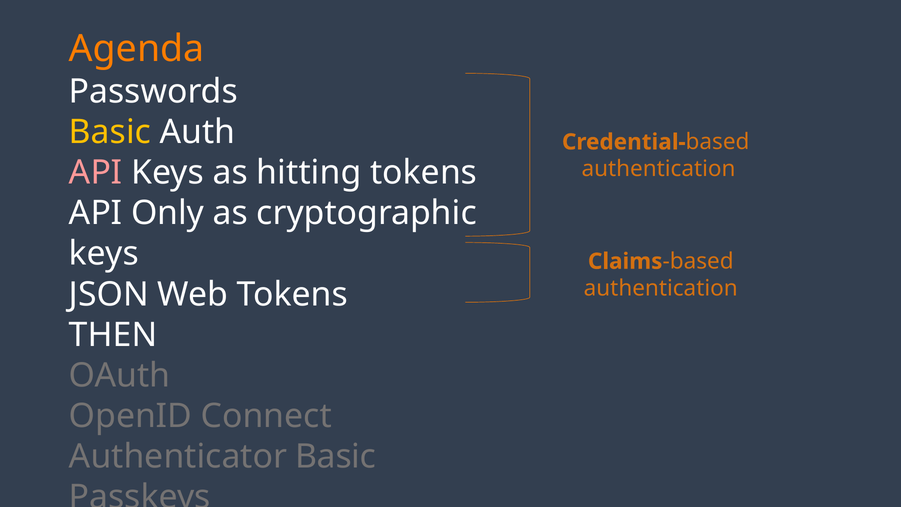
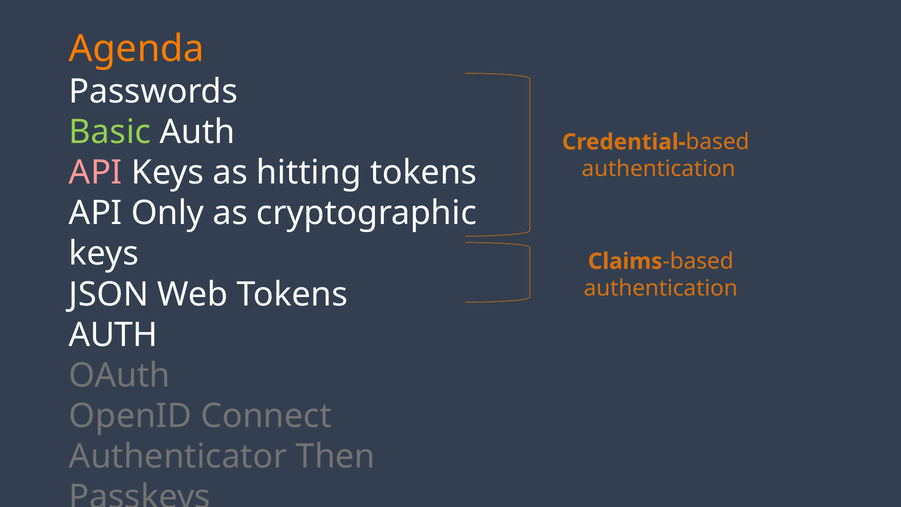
Basic at (110, 132) colour: yellow -> light green
THEN at (113, 335): THEN -> AUTH
Authenticator Basic: Basic -> Then
